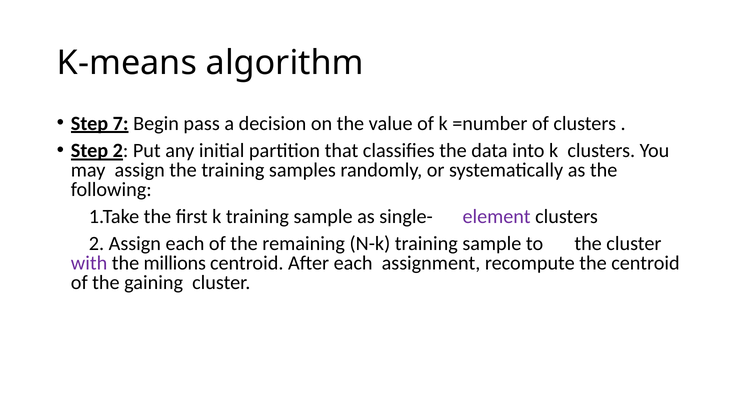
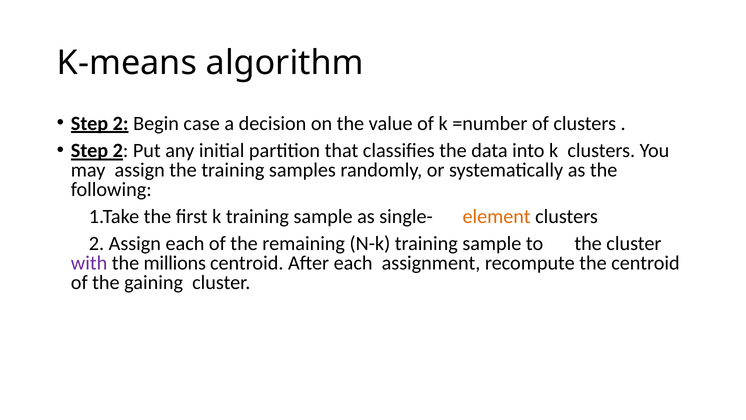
7 at (121, 123): 7 -> 2
pass: pass -> case
element colour: purple -> orange
